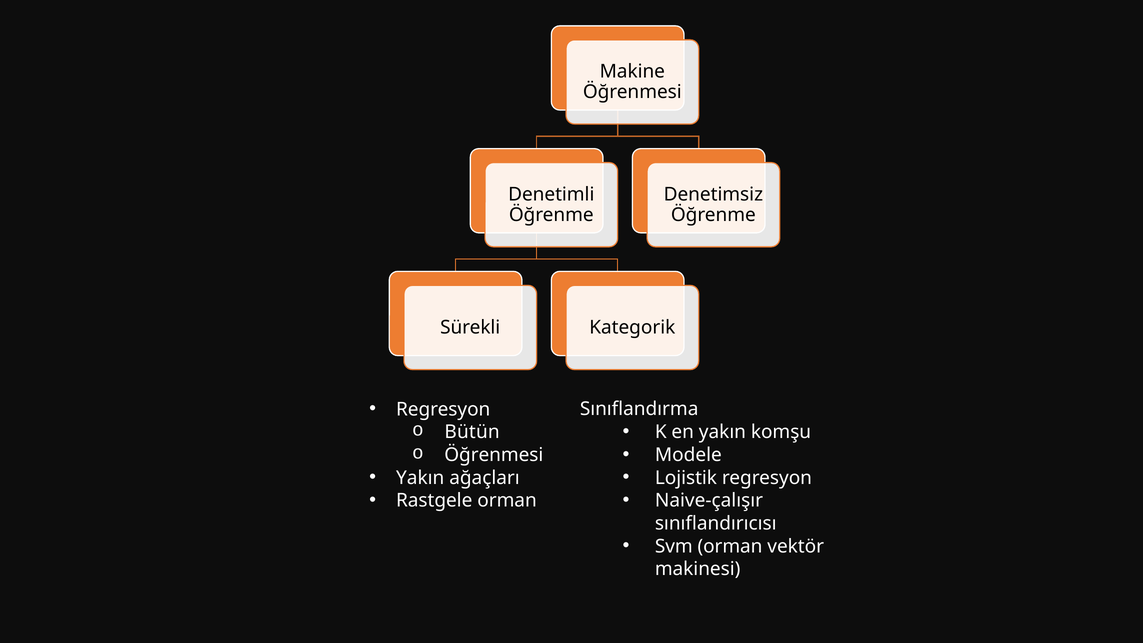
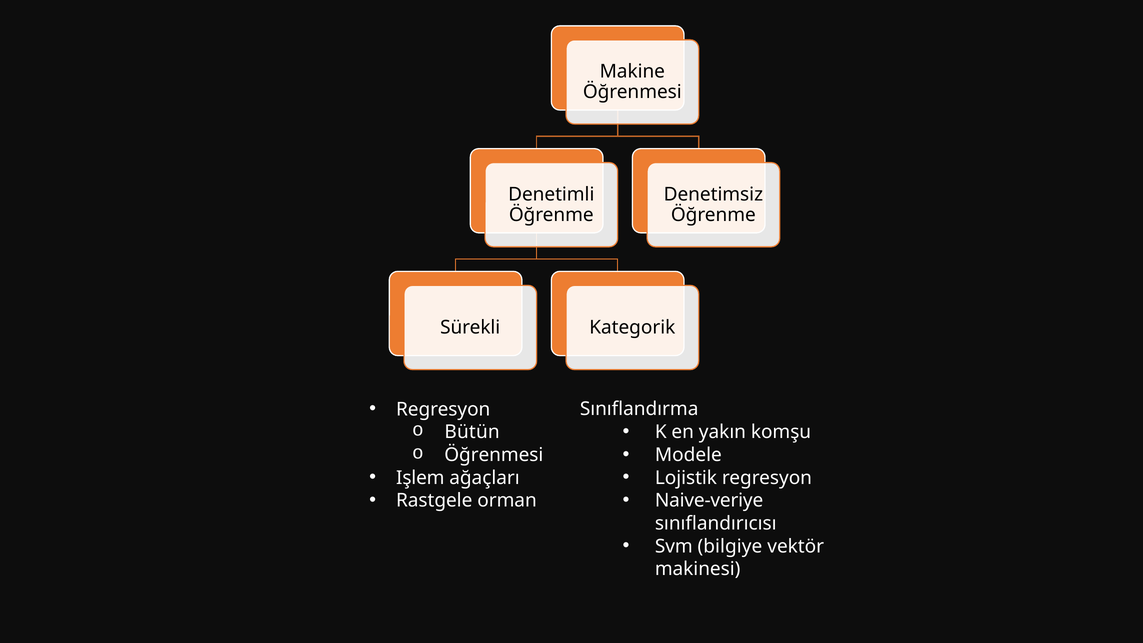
Yakın at (420, 478): Yakın -> Işlem
Naive-çalışır: Naive-çalışır -> Naive-veriye
Svm orman: orman -> bilgiye
